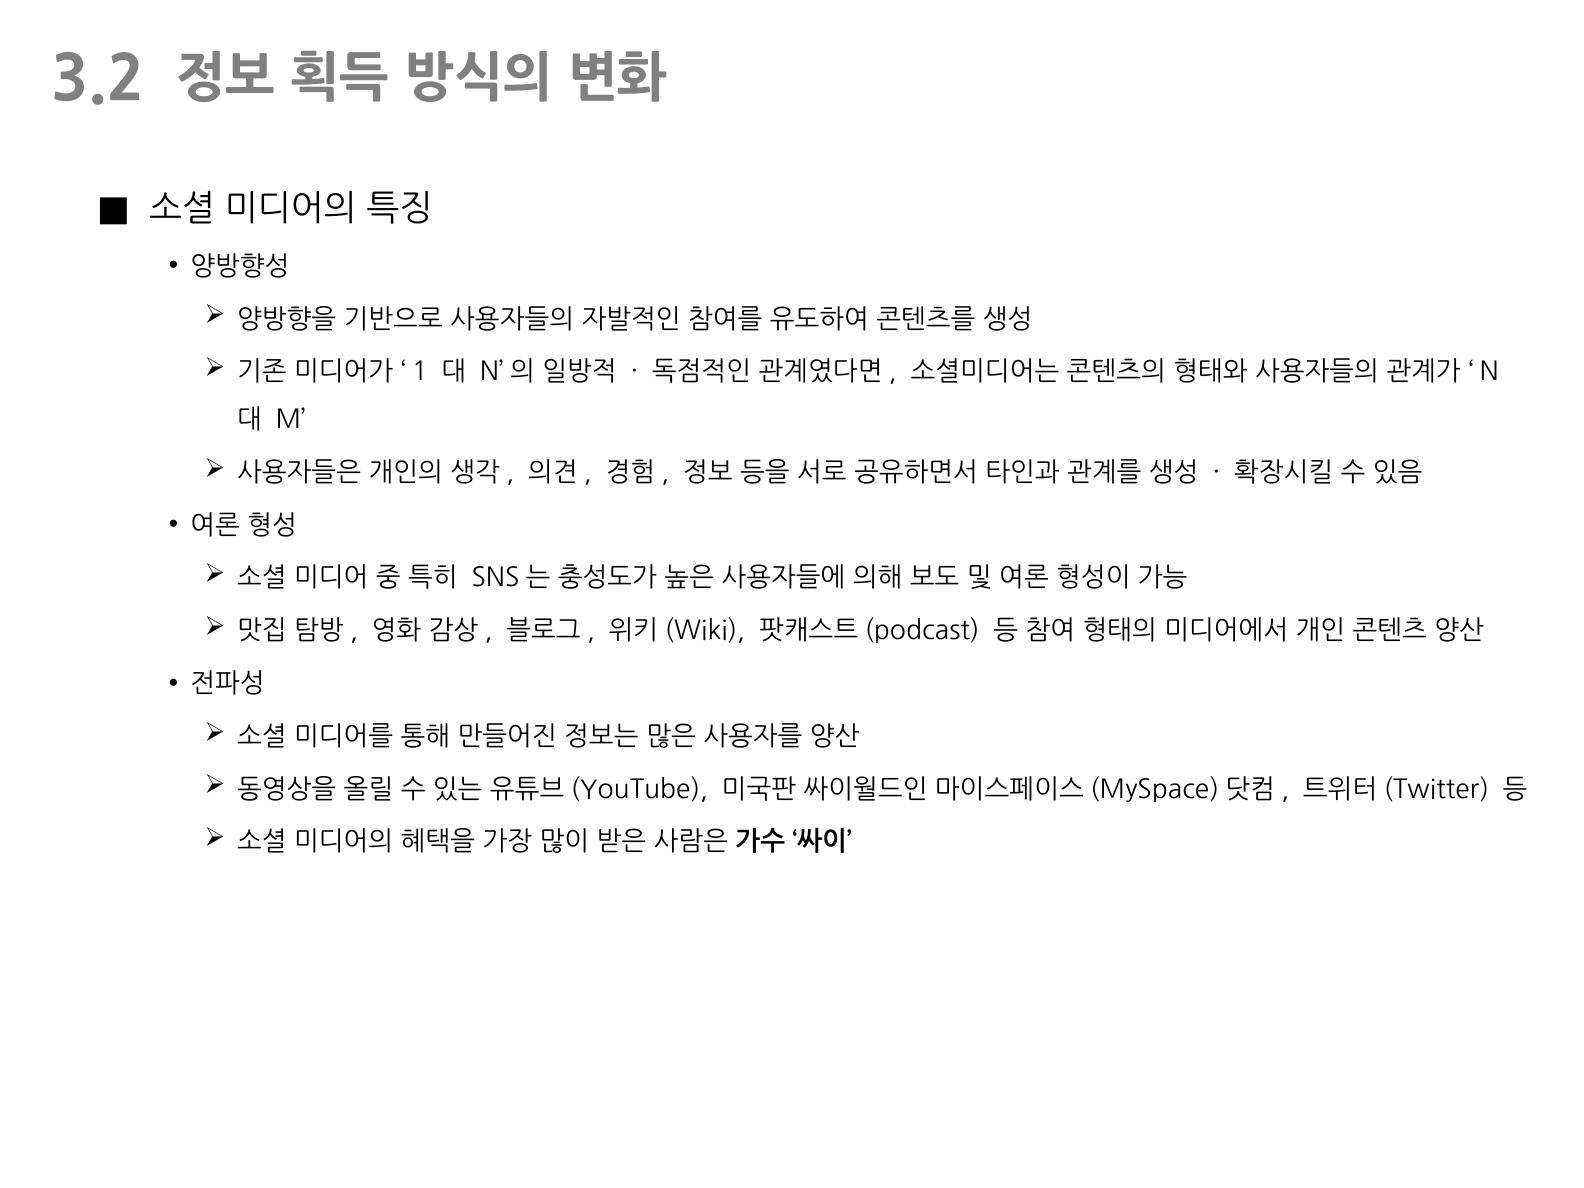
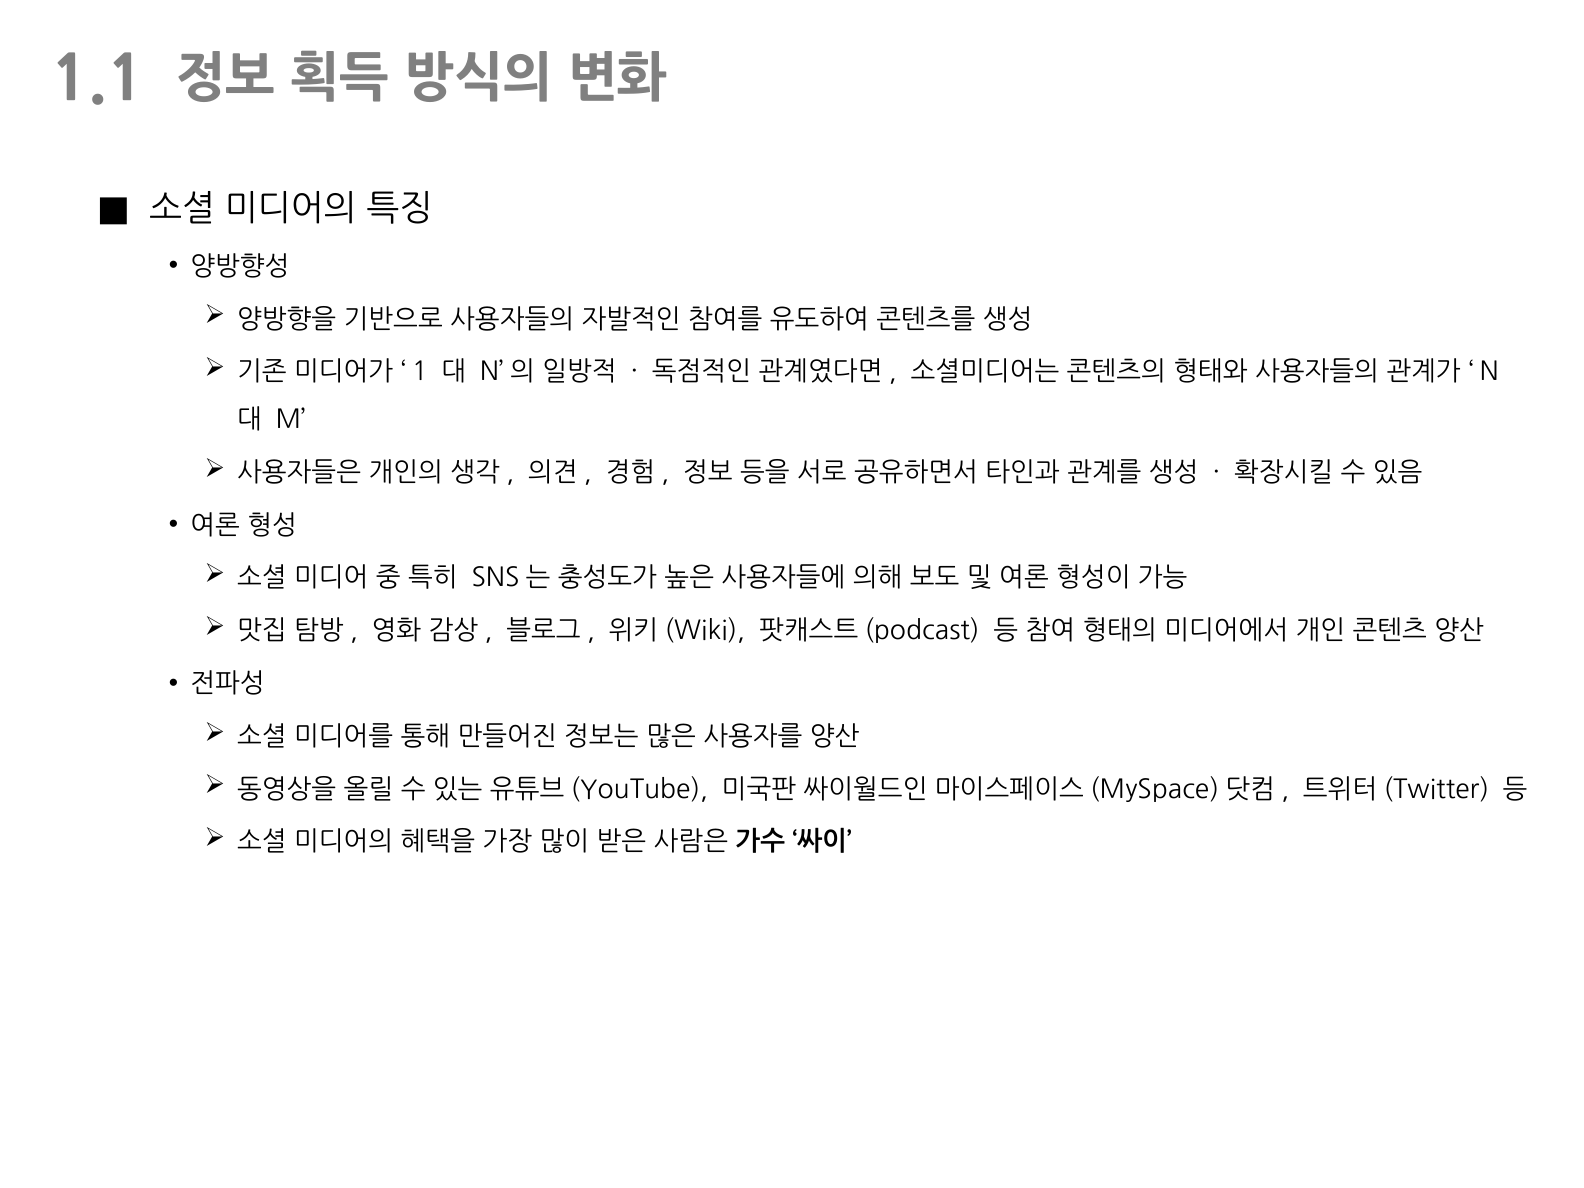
3.2: 3.2 -> 1.1
